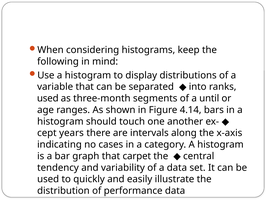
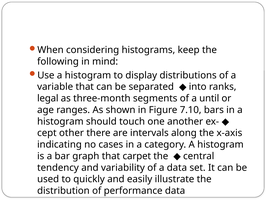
used at (48, 98): used -> legal
4.14: 4.14 -> 7.10
years: years -> other
